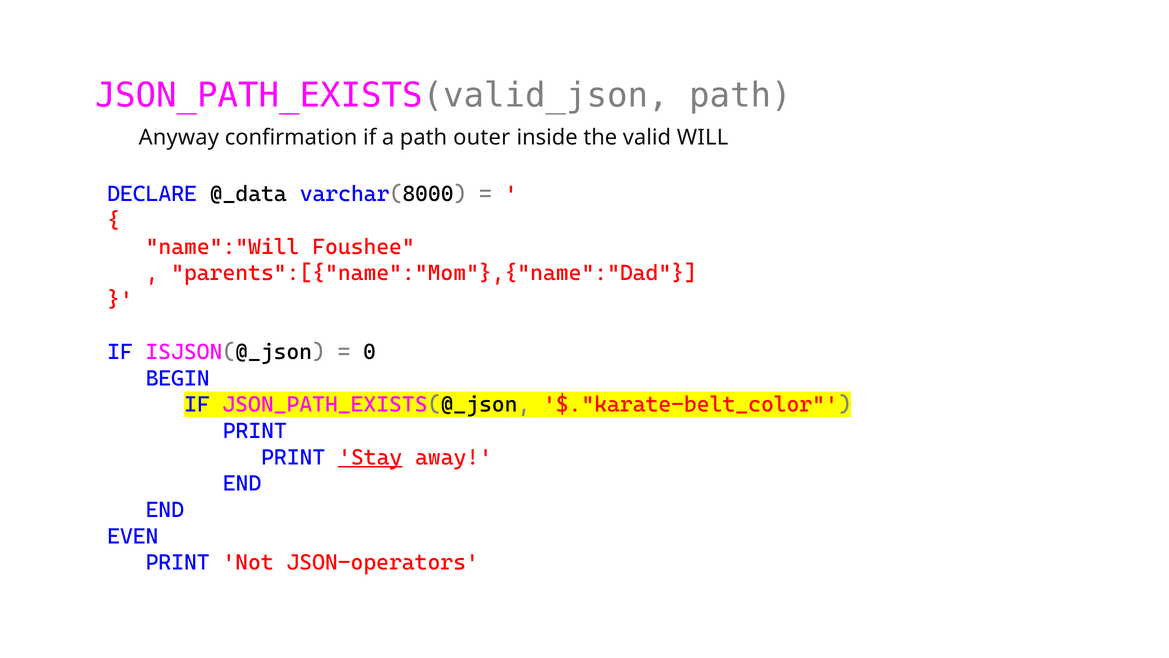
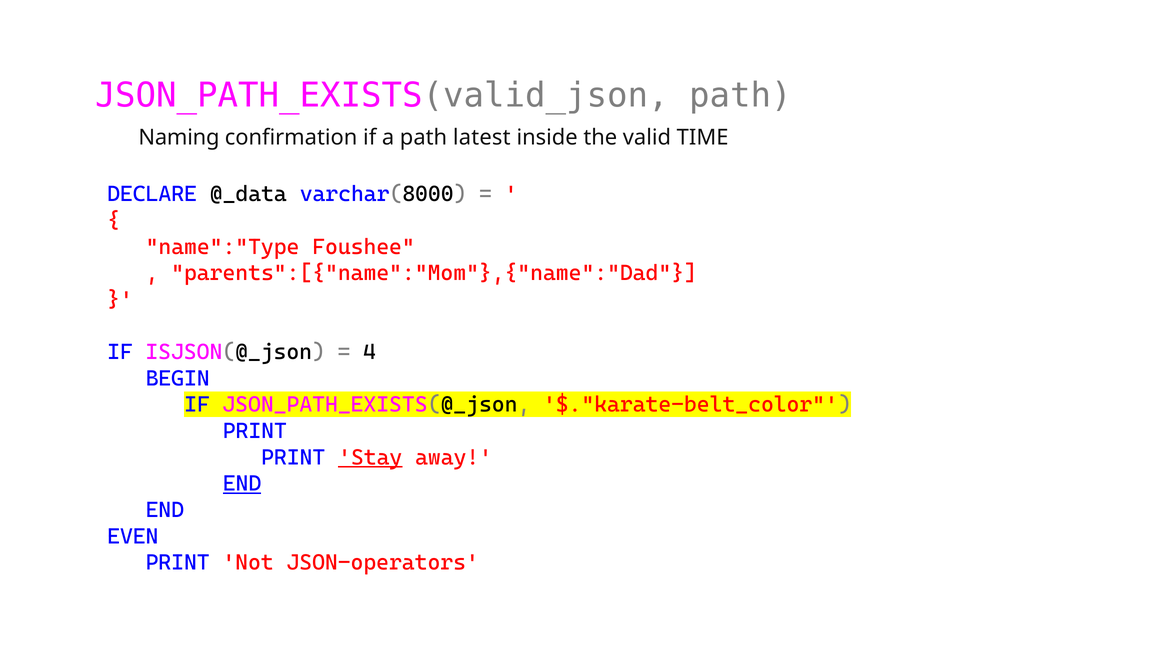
Anyway: Anyway -> Naming
outer: outer -> latest
WILL: WILL -> TIME
name":"Will: name":"Will -> name":"Type
0: 0 -> 4
END at (242, 483) underline: none -> present
